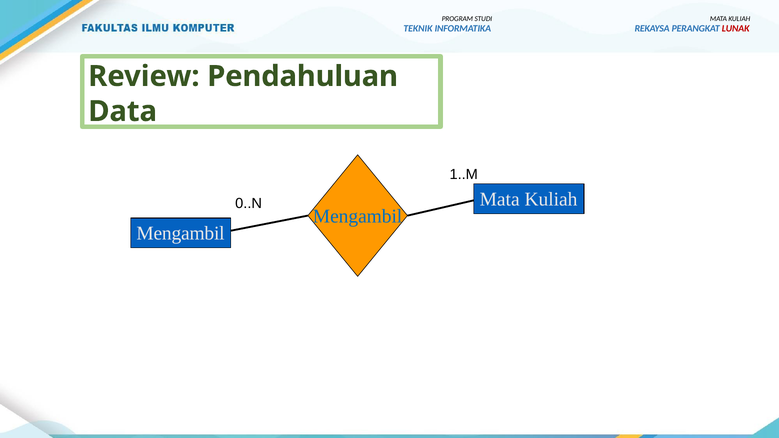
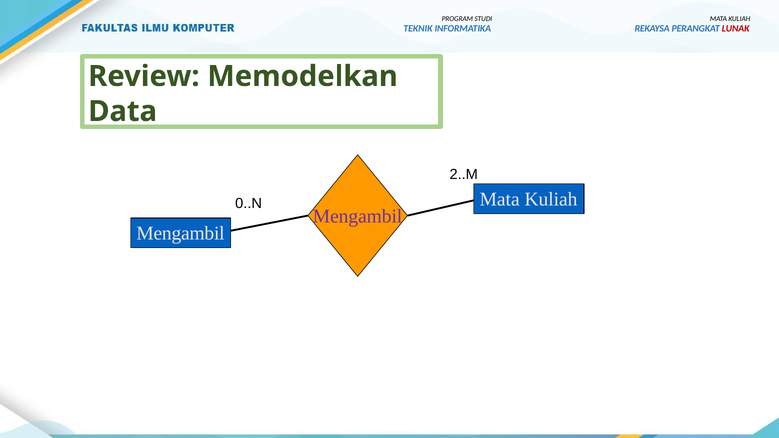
Pendahuluan: Pendahuluan -> Memodelkan
1..M: 1..M -> 2..M
Mengambil at (358, 216) colour: blue -> purple
